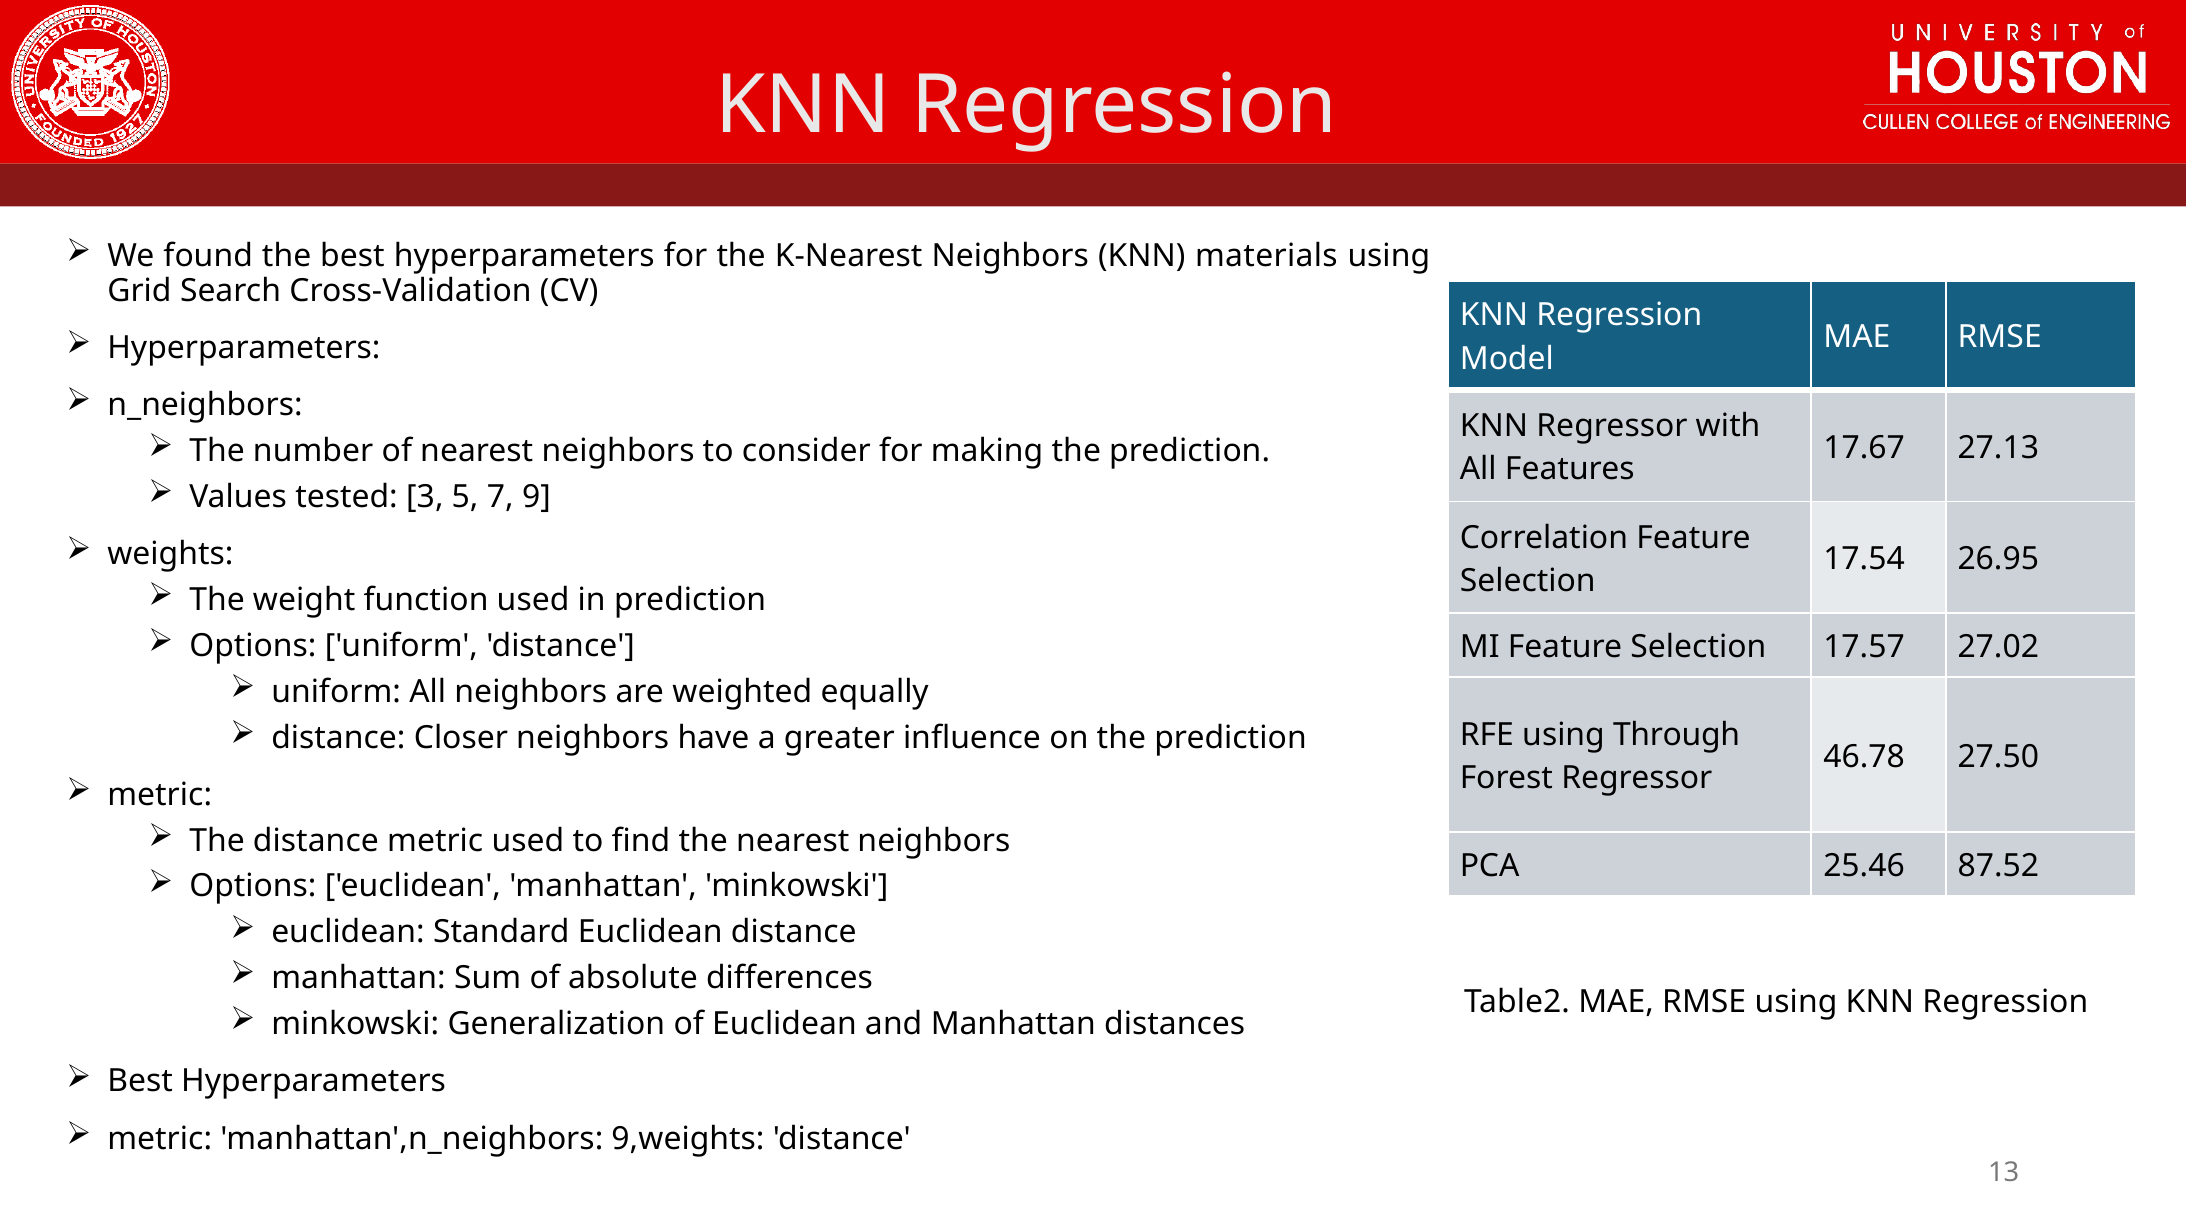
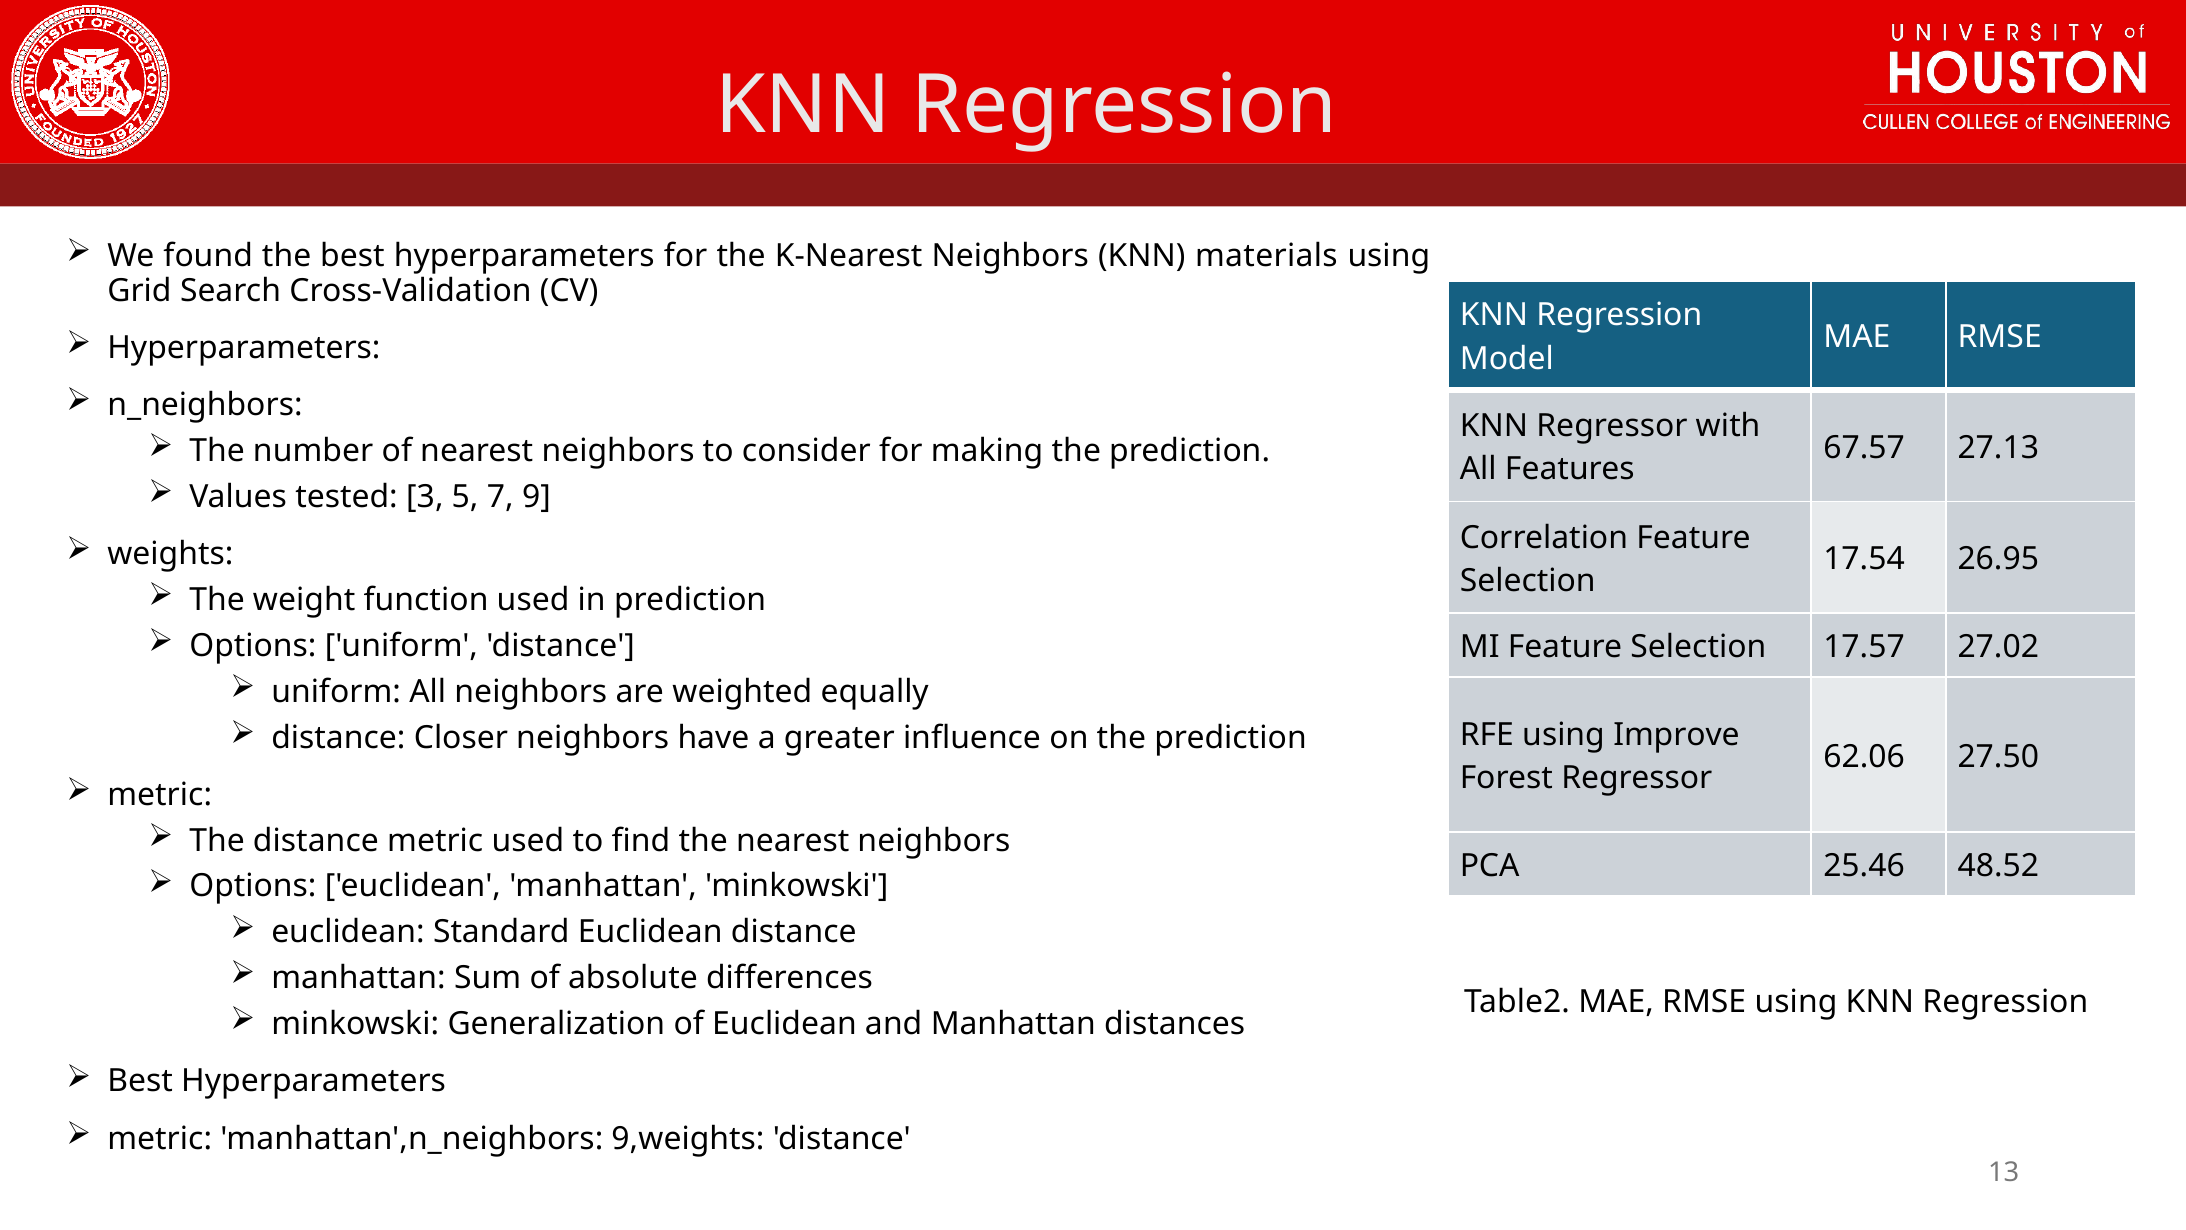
17.67: 17.67 -> 67.57
Through: Through -> Improve
46.78: 46.78 -> 62.06
87.52: 87.52 -> 48.52
